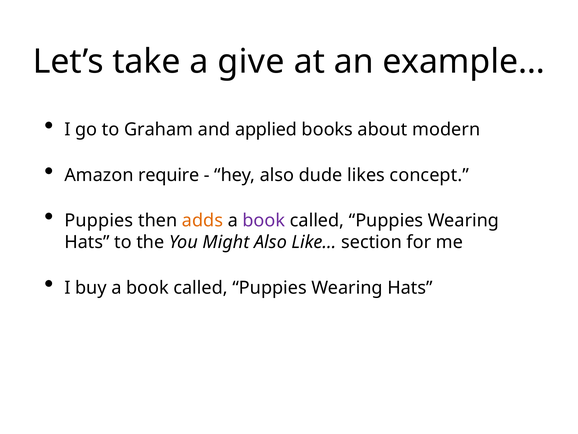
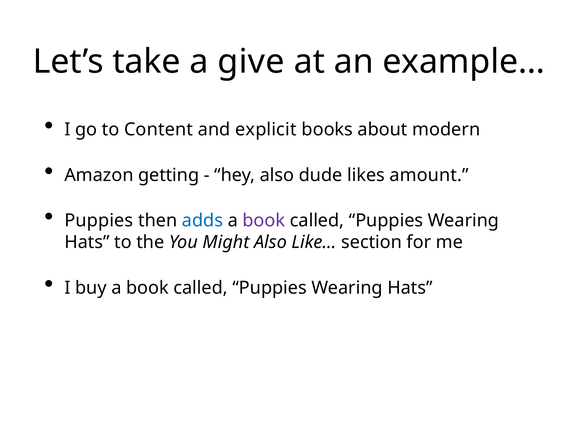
Graham: Graham -> Content
applied: applied -> explicit
require: require -> getting
concept: concept -> amount
adds colour: orange -> blue
